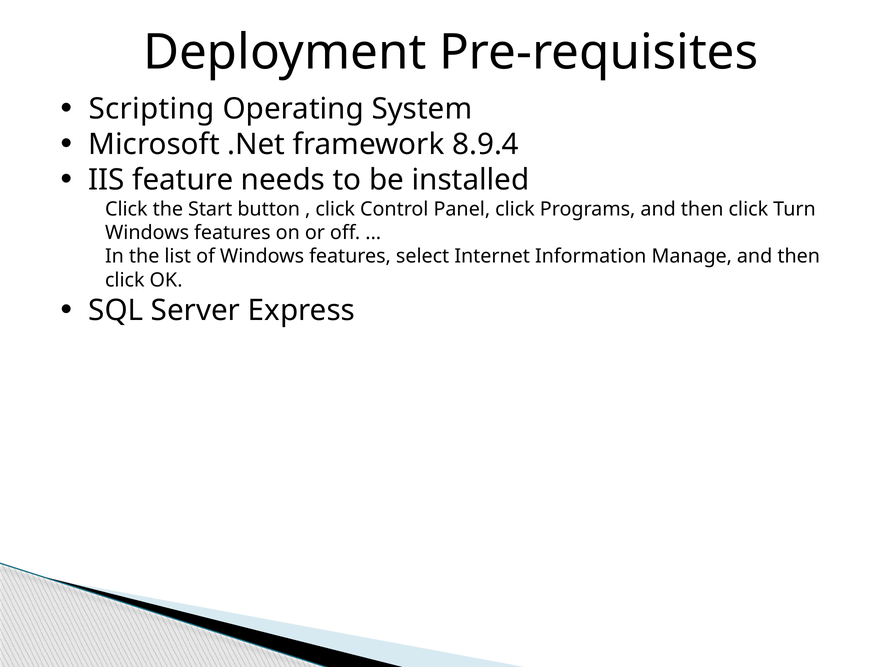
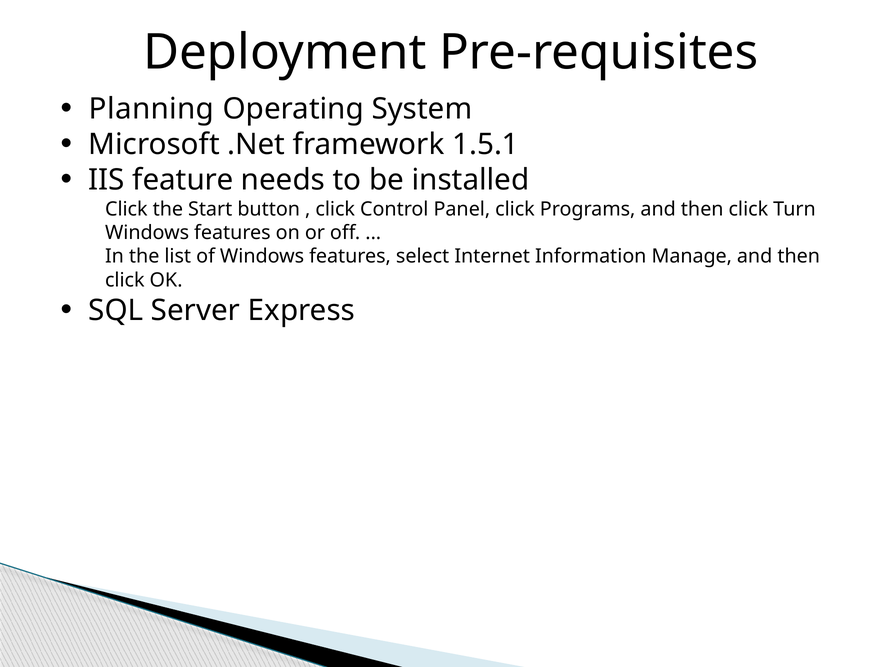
Scripting: Scripting -> Planning
8.9.4: 8.9.4 -> 1.5.1
